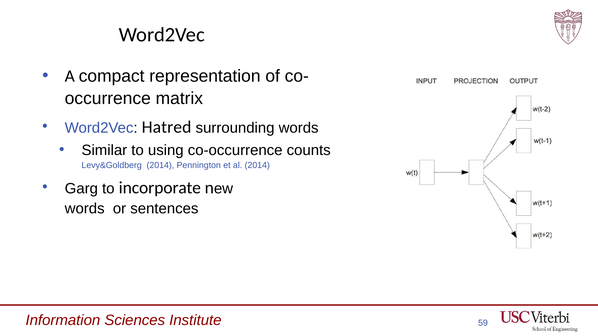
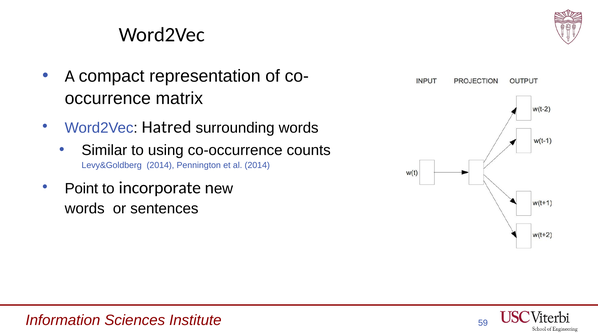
Garg: Garg -> Point
